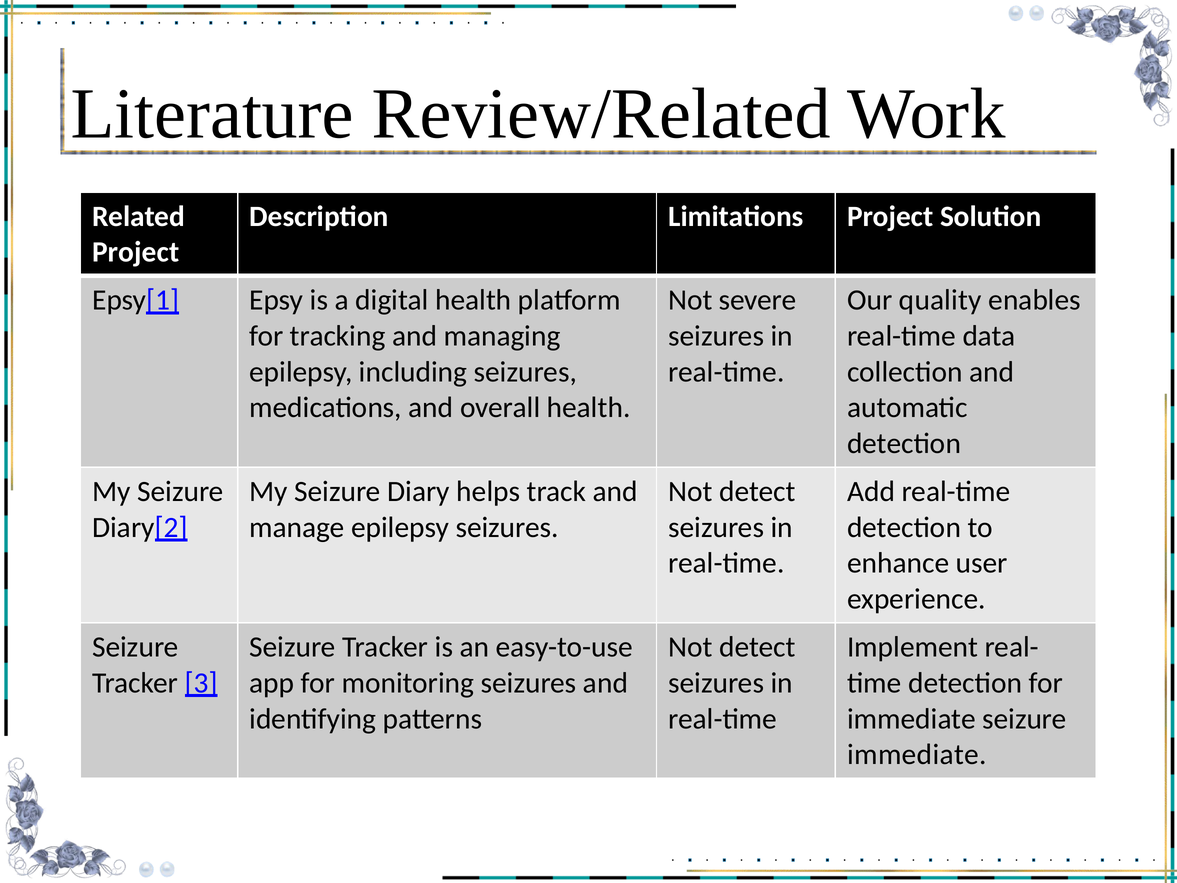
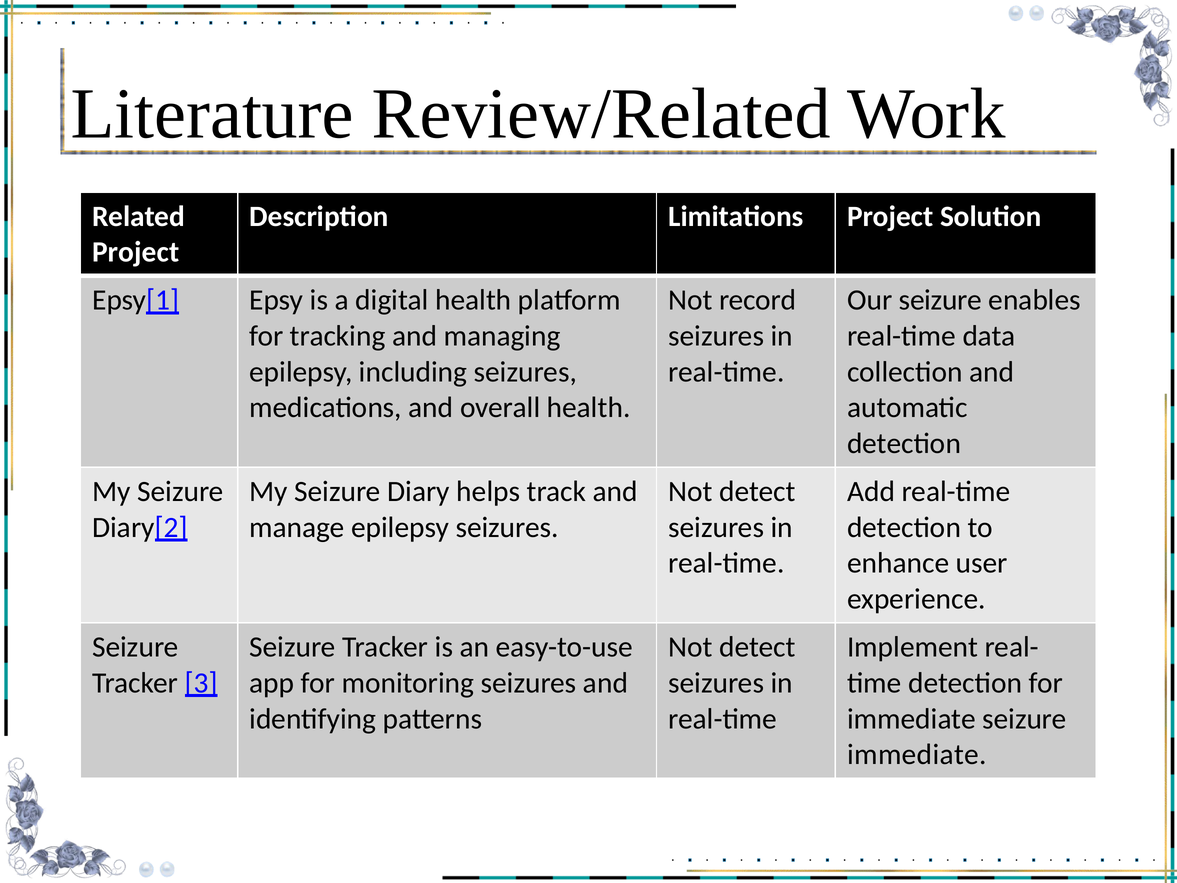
severe: severe -> record
Our quality: quality -> seizure
